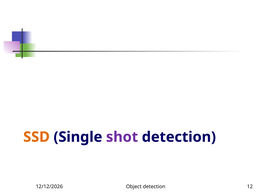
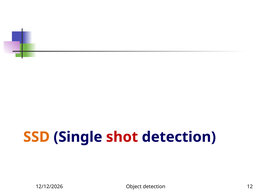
shot colour: purple -> red
